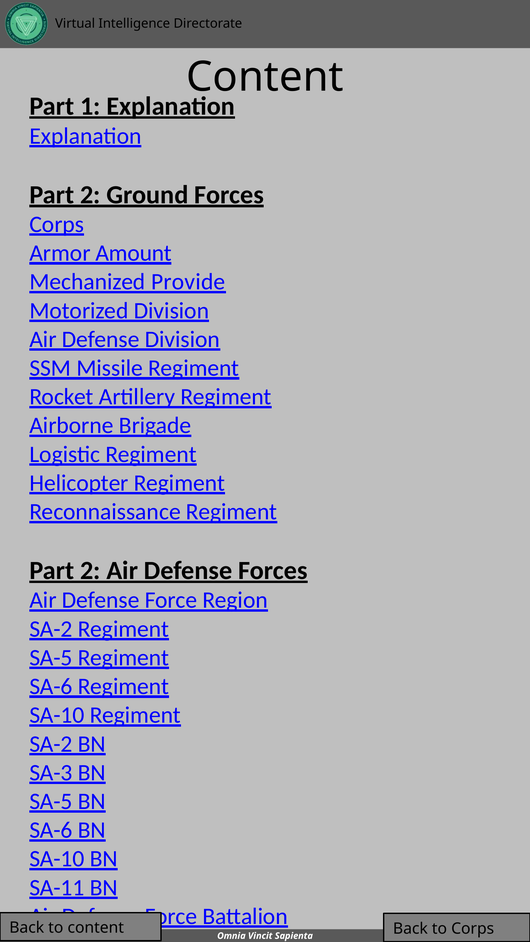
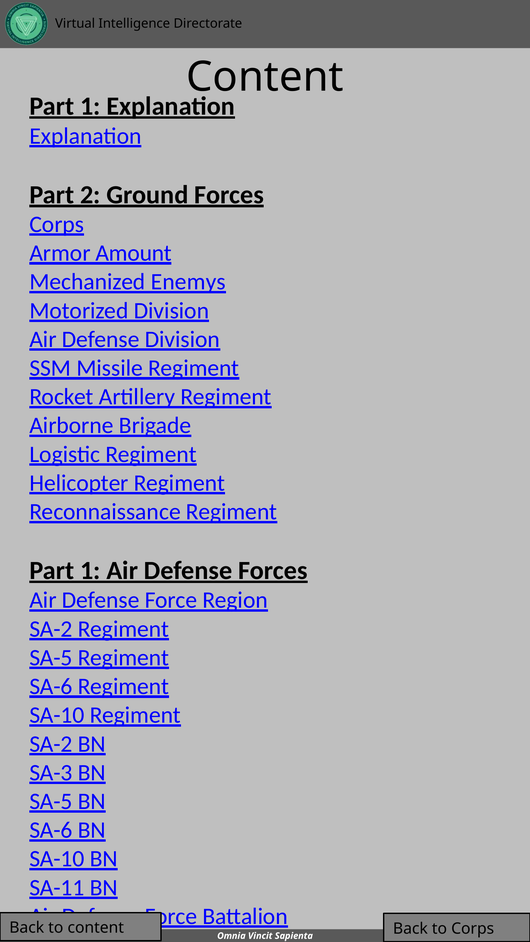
Provide: Provide -> Enemys
2 at (90, 571): 2 -> 1
